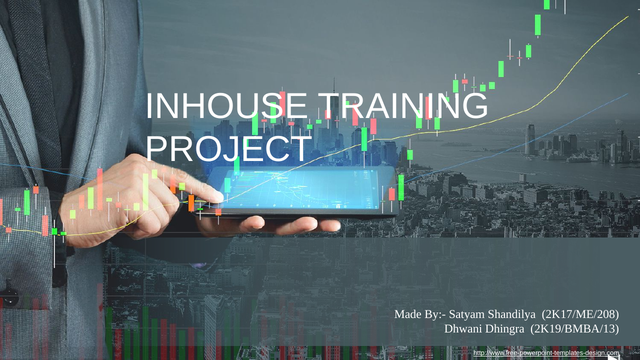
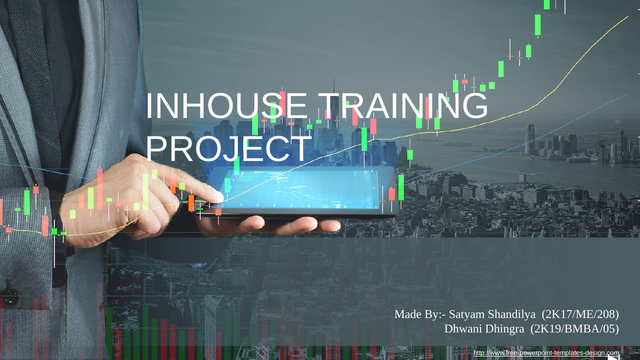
2K19/BMBA/13: 2K19/BMBA/13 -> 2K19/BMBA/05
